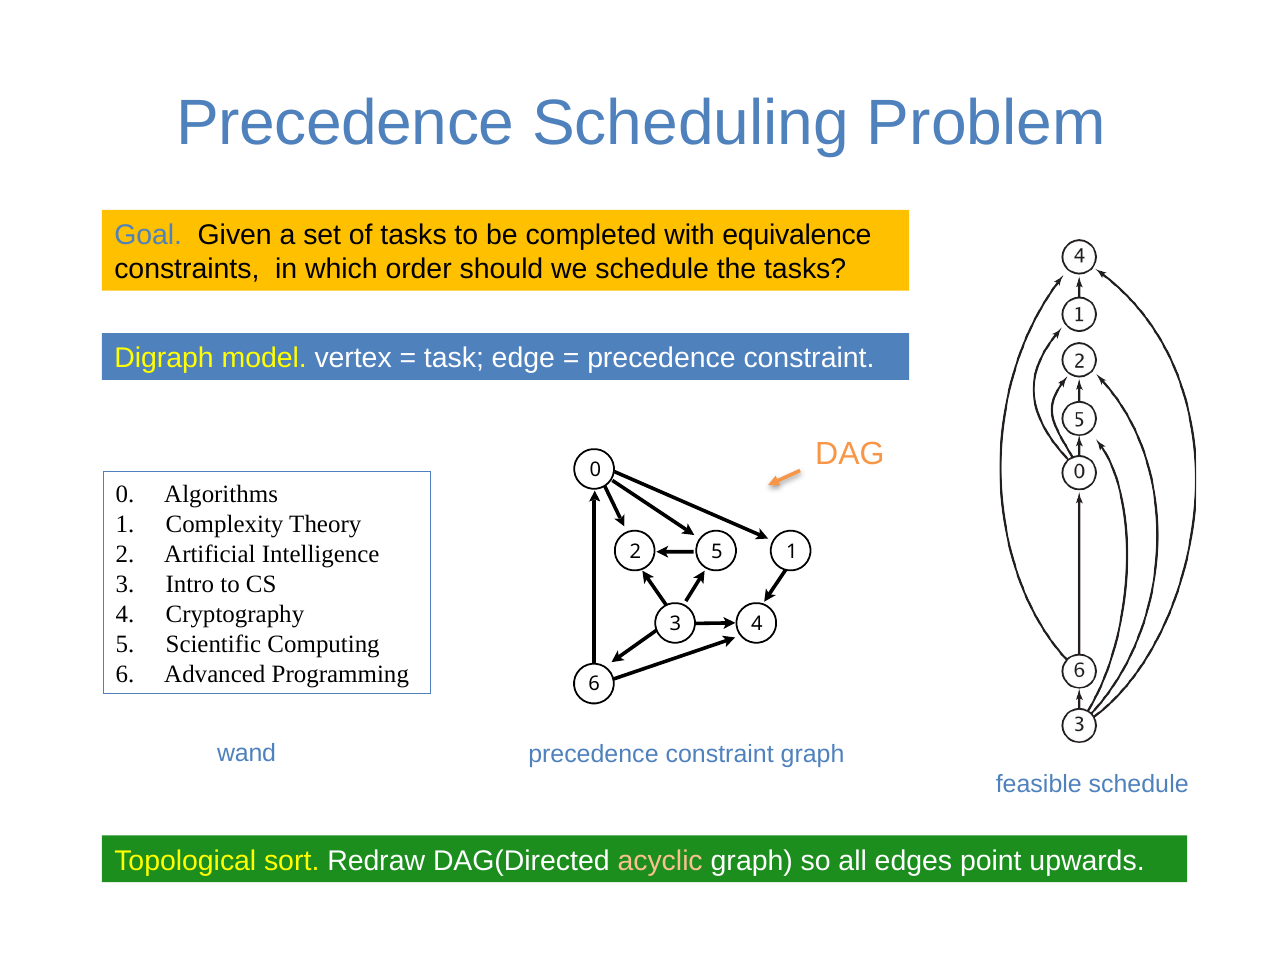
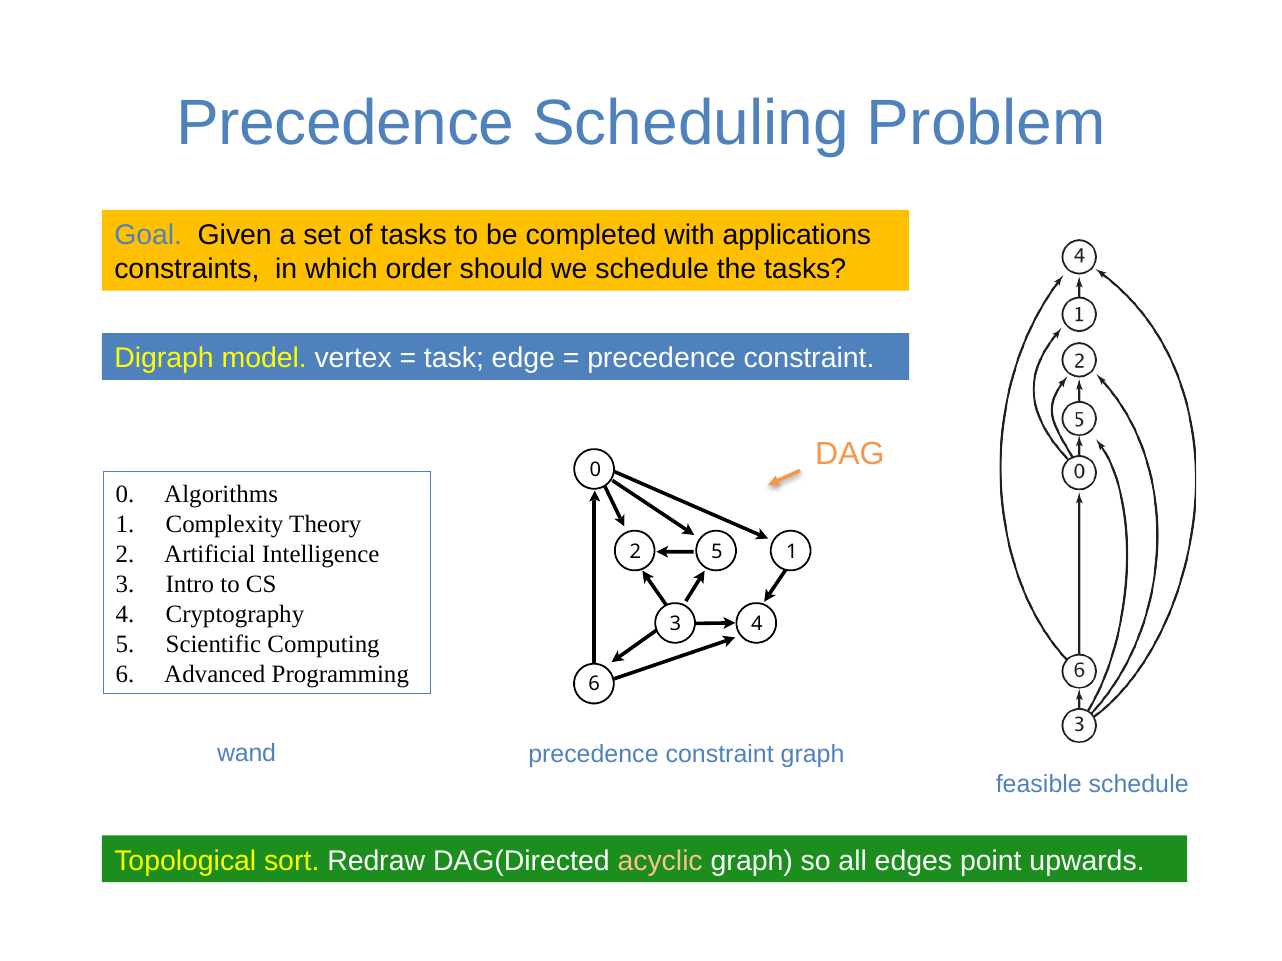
equivalence: equivalence -> applications
